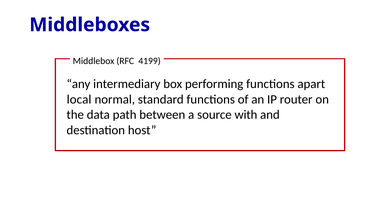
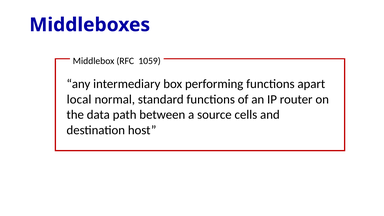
4199: 4199 -> 1059
with: with -> cells
